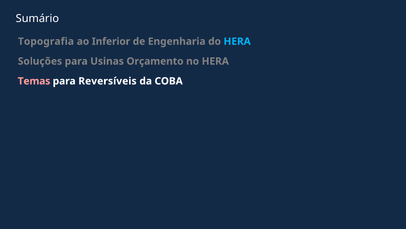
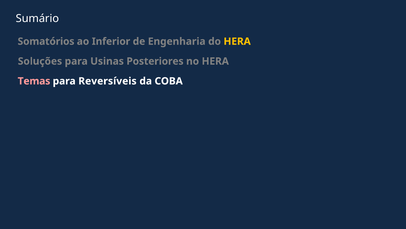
Topografia: Topografia -> Somatórios
HERA at (237, 41) colour: light blue -> yellow
Orçamento: Orçamento -> Posteriores
